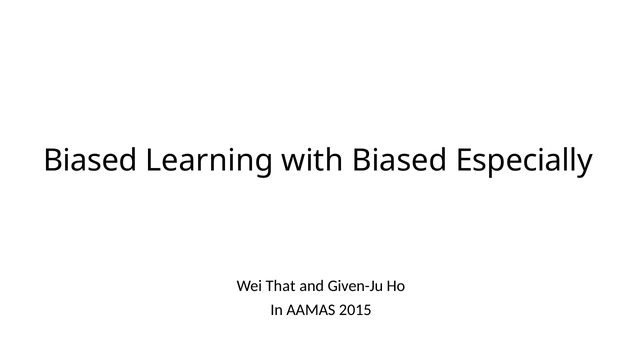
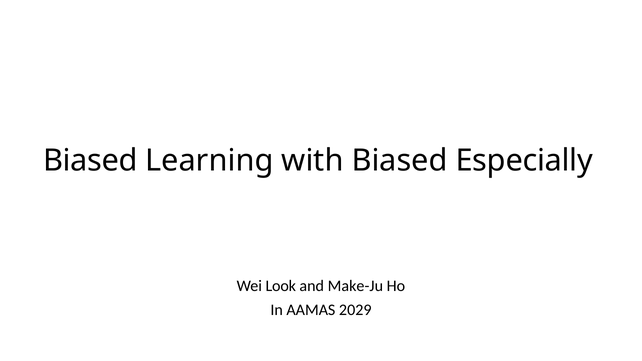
That: That -> Look
Given-Ju: Given-Ju -> Make-Ju
2015: 2015 -> 2029
